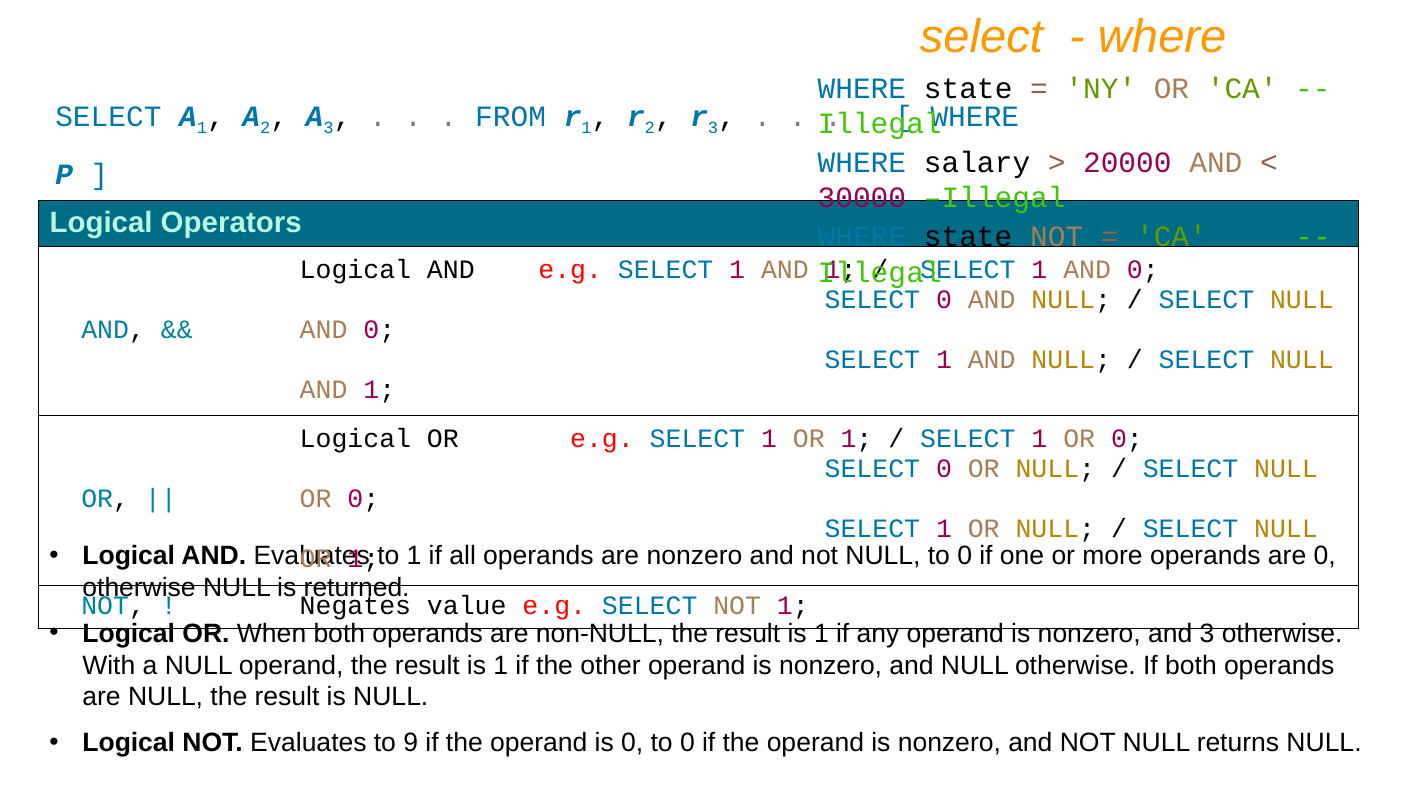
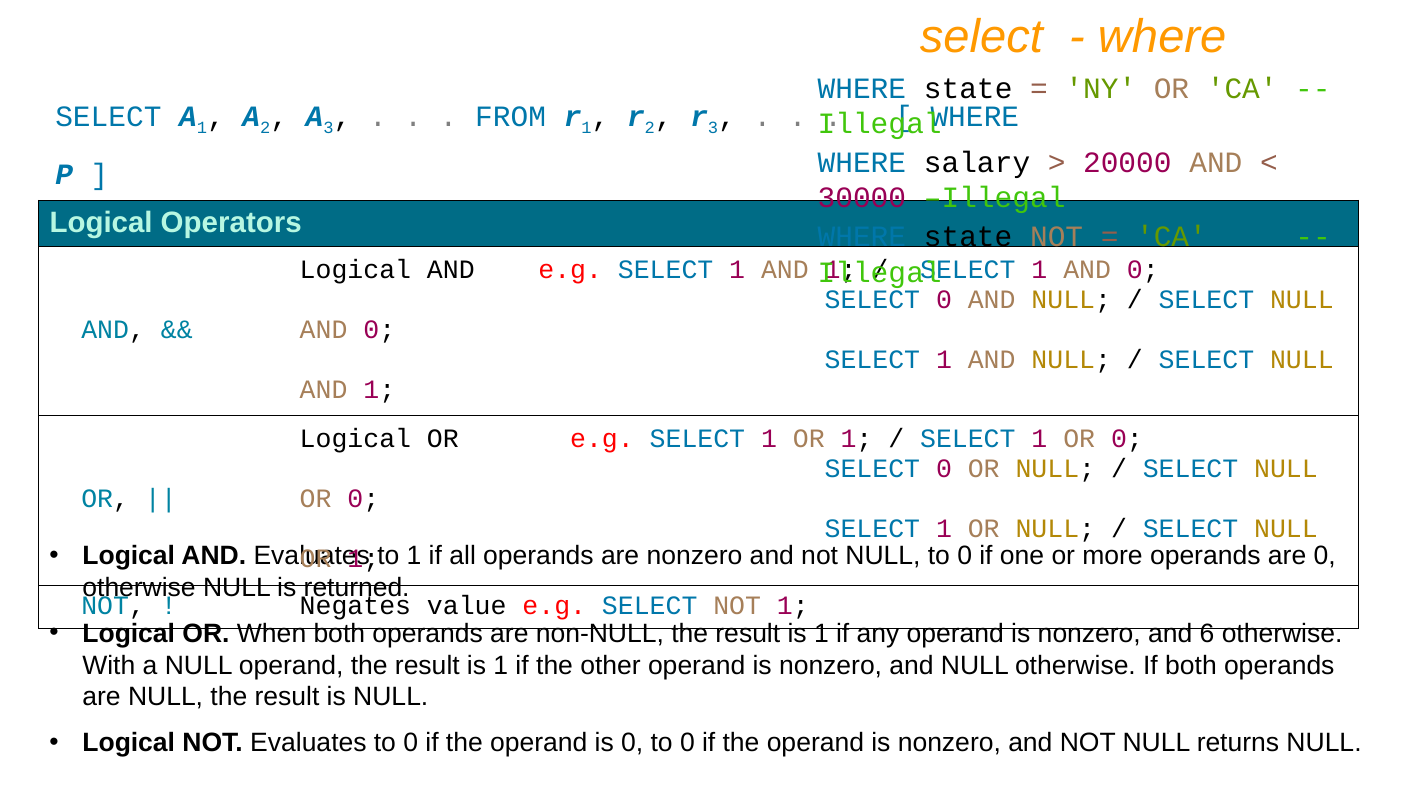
and 3: 3 -> 6
Evaluates to 9: 9 -> 0
